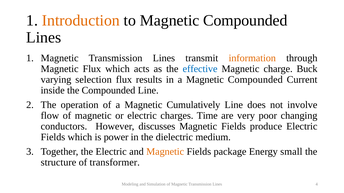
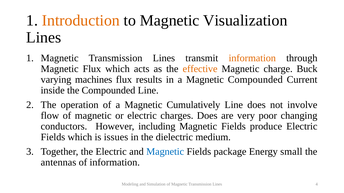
to Magnetic Compounded: Compounded -> Visualization
effective colour: blue -> orange
selection: selection -> machines
charges Time: Time -> Does
discusses: discusses -> including
power: power -> issues
Magnetic at (165, 152) colour: orange -> blue
structure: structure -> antennas
of transformer: transformer -> information
